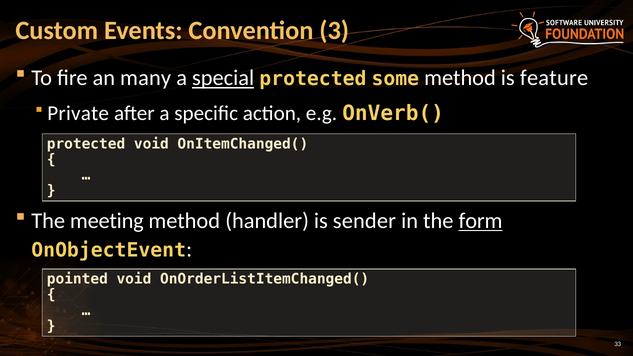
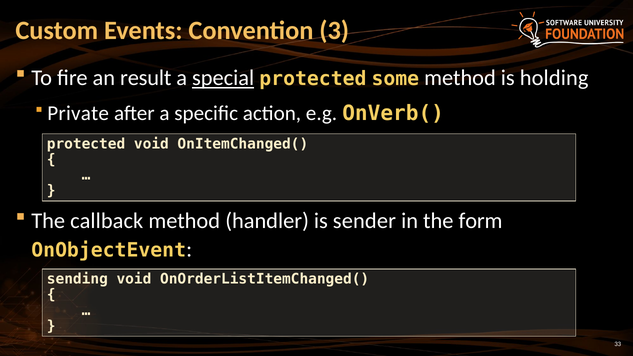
many: many -> result
feature: feature -> holding
meeting: meeting -> callback
form underline: present -> none
pointed: pointed -> sending
